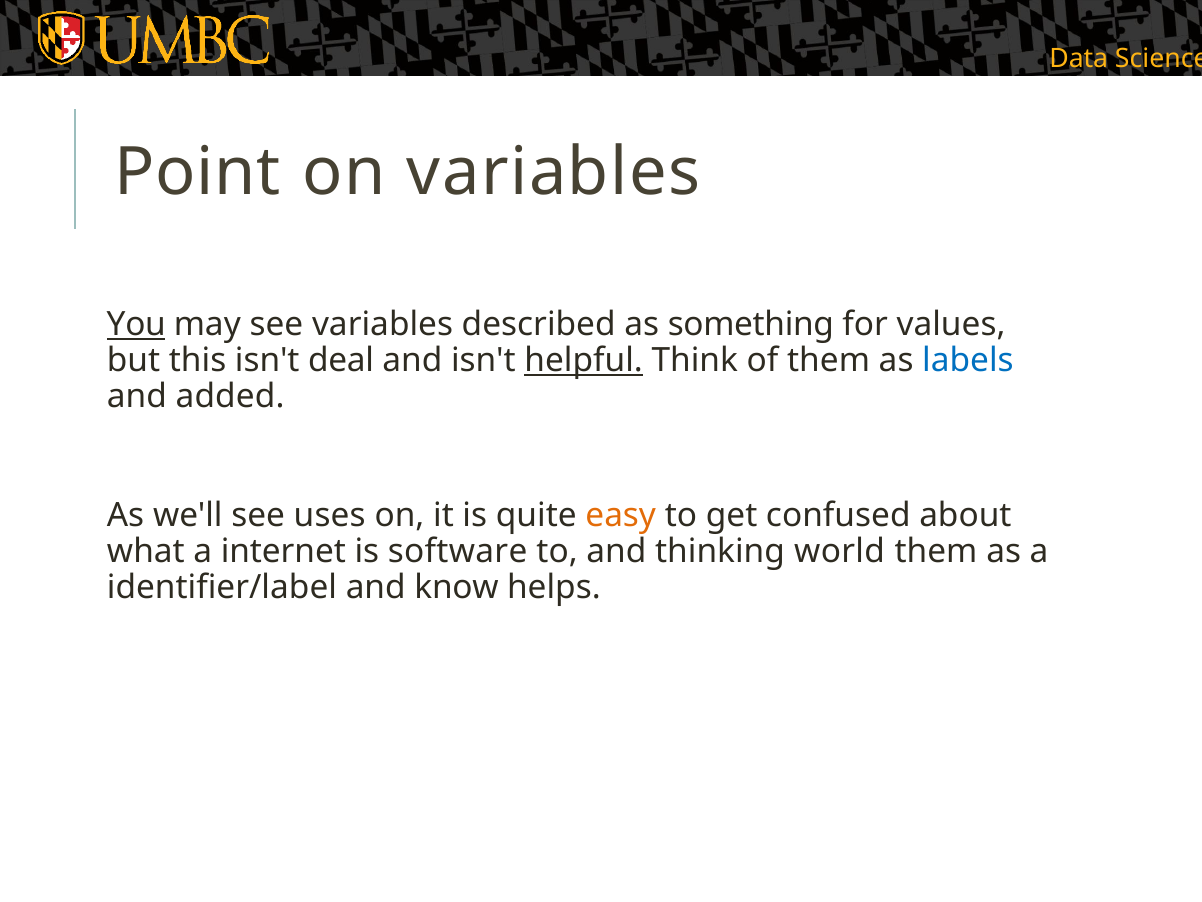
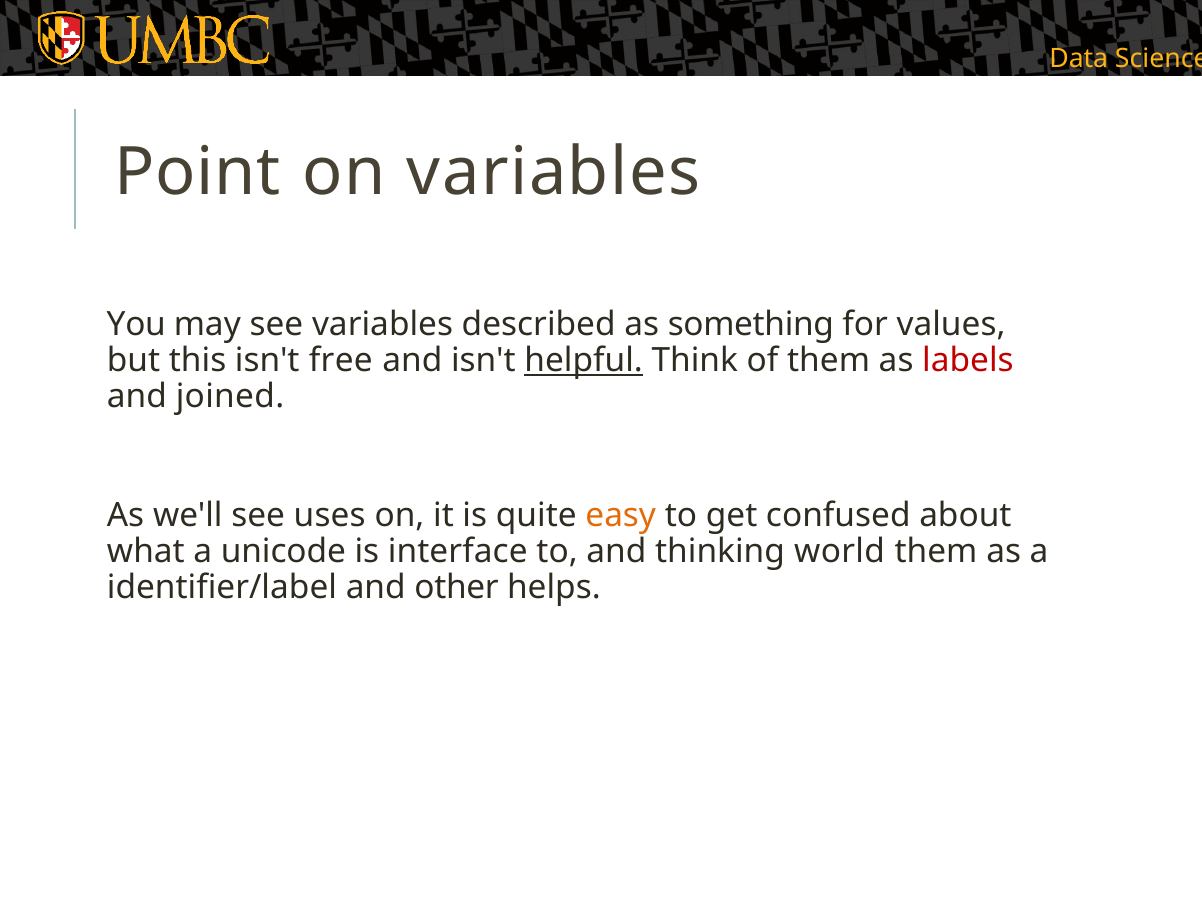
You underline: present -> none
deal: deal -> free
labels colour: blue -> red
added: added -> joined
internet: internet -> unicode
software: software -> interface
know: know -> other
